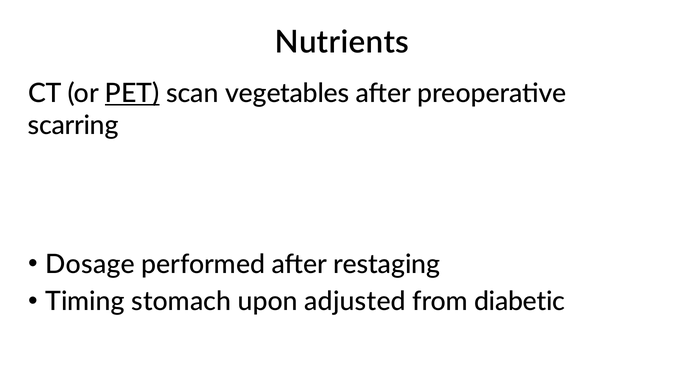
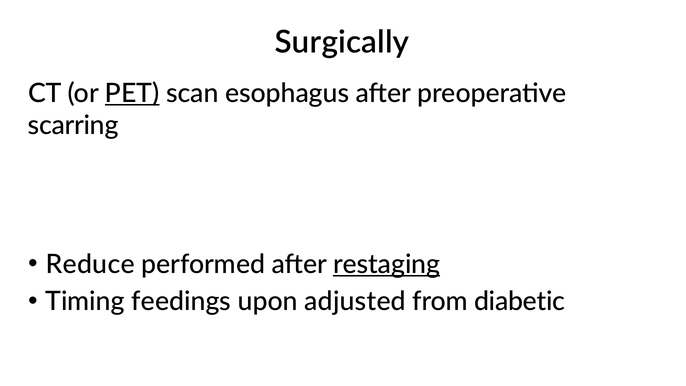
Nutrients: Nutrients -> Surgically
vegetables: vegetables -> esophagus
Dosage: Dosage -> Reduce
restaging underline: none -> present
stomach: stomach -> feedings
